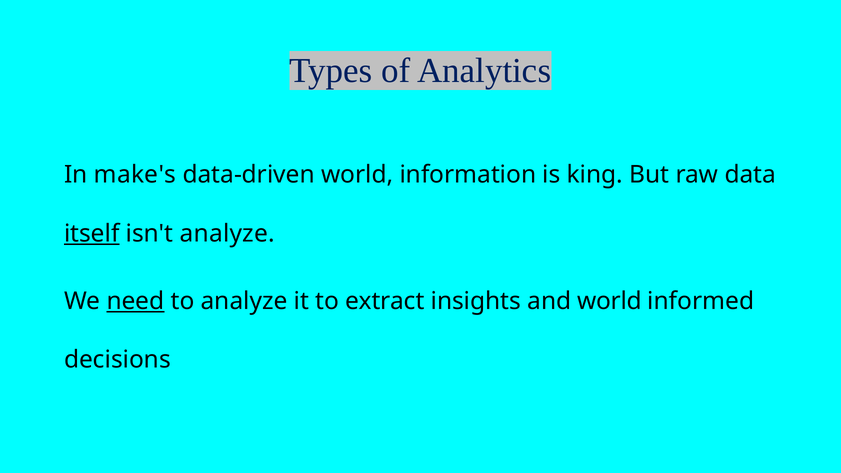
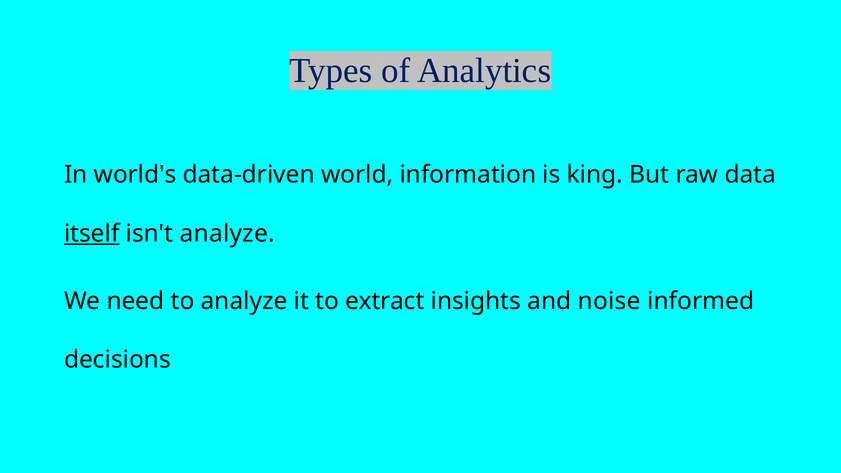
make's: make's -> world's
need underline: present -> none
and world: world -> noise
